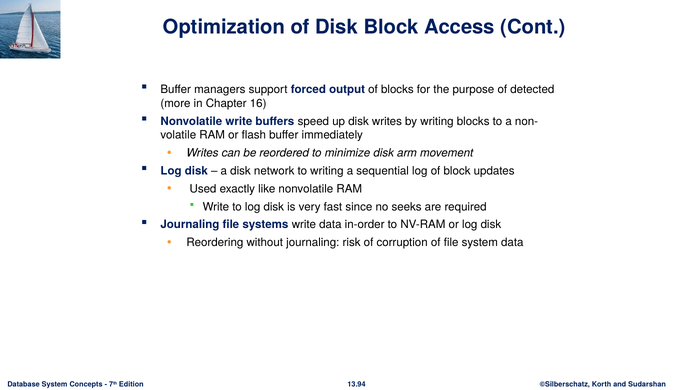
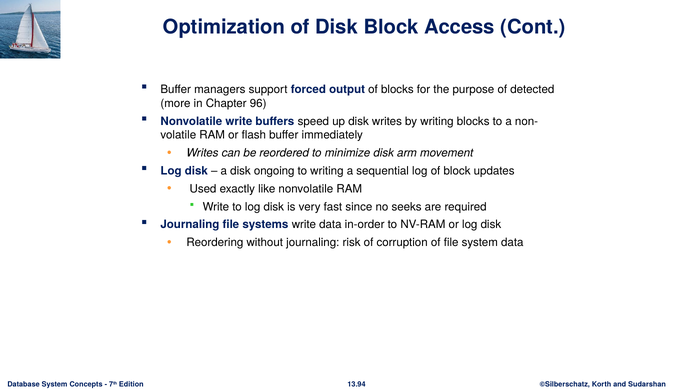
16: 16 -> 96
network: network -> ongoing
